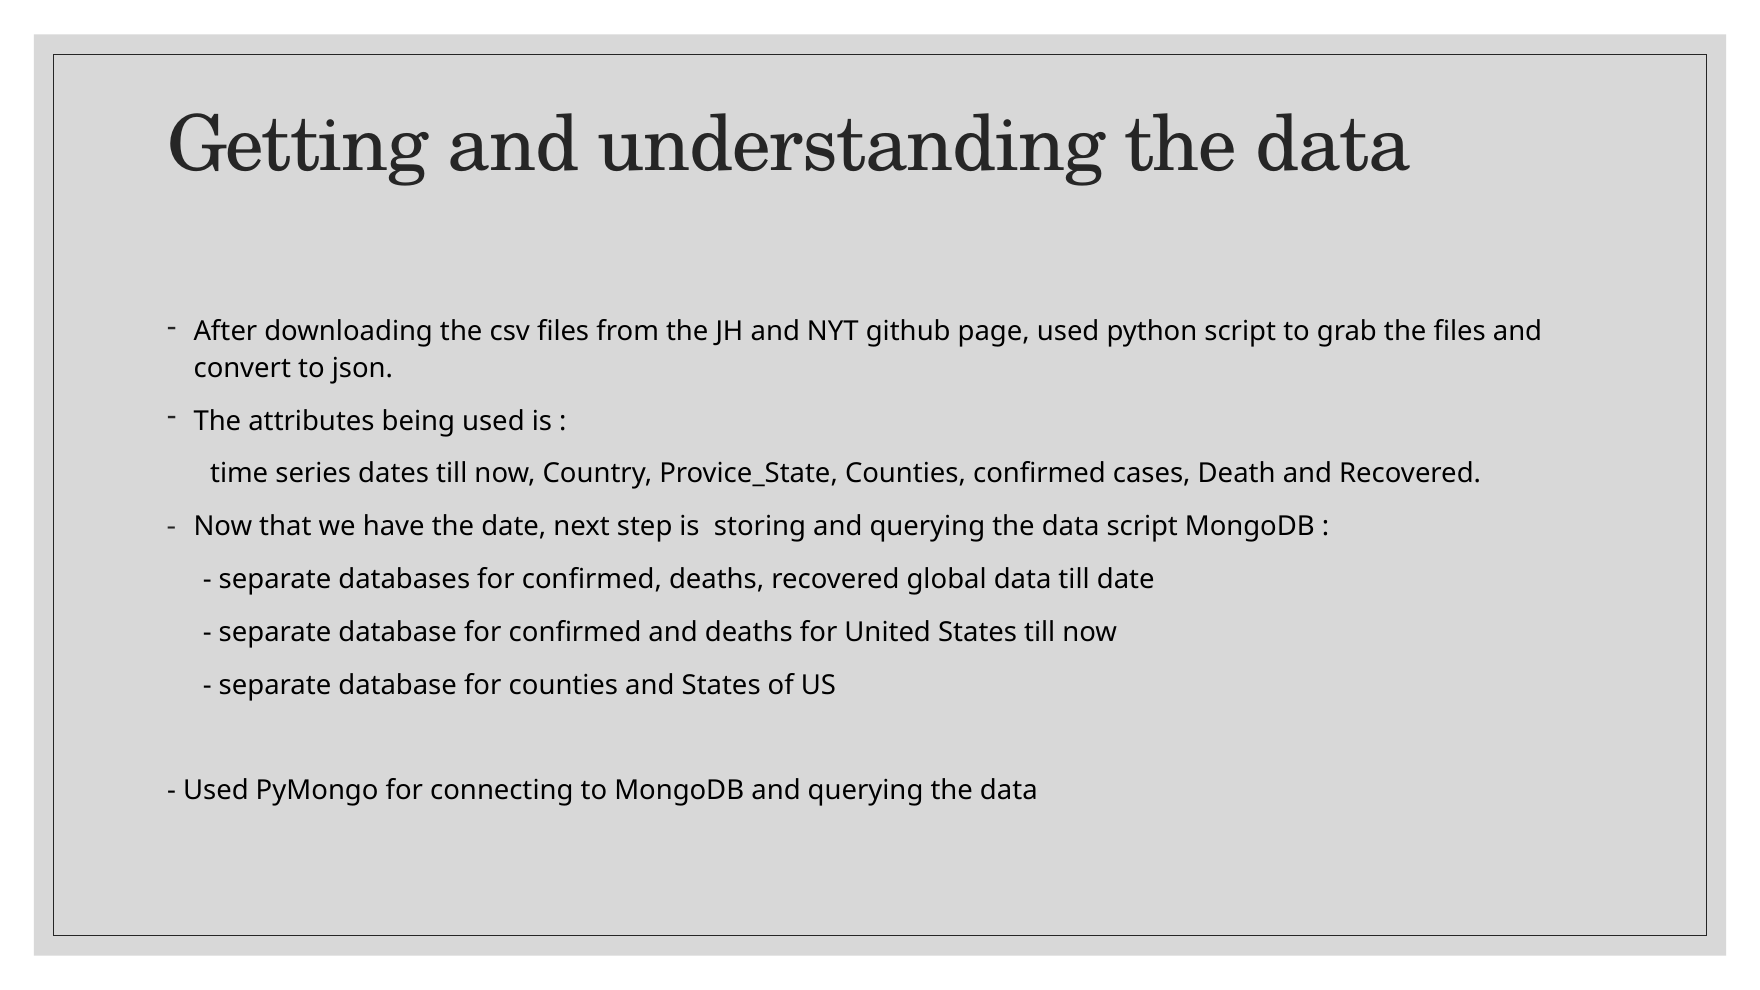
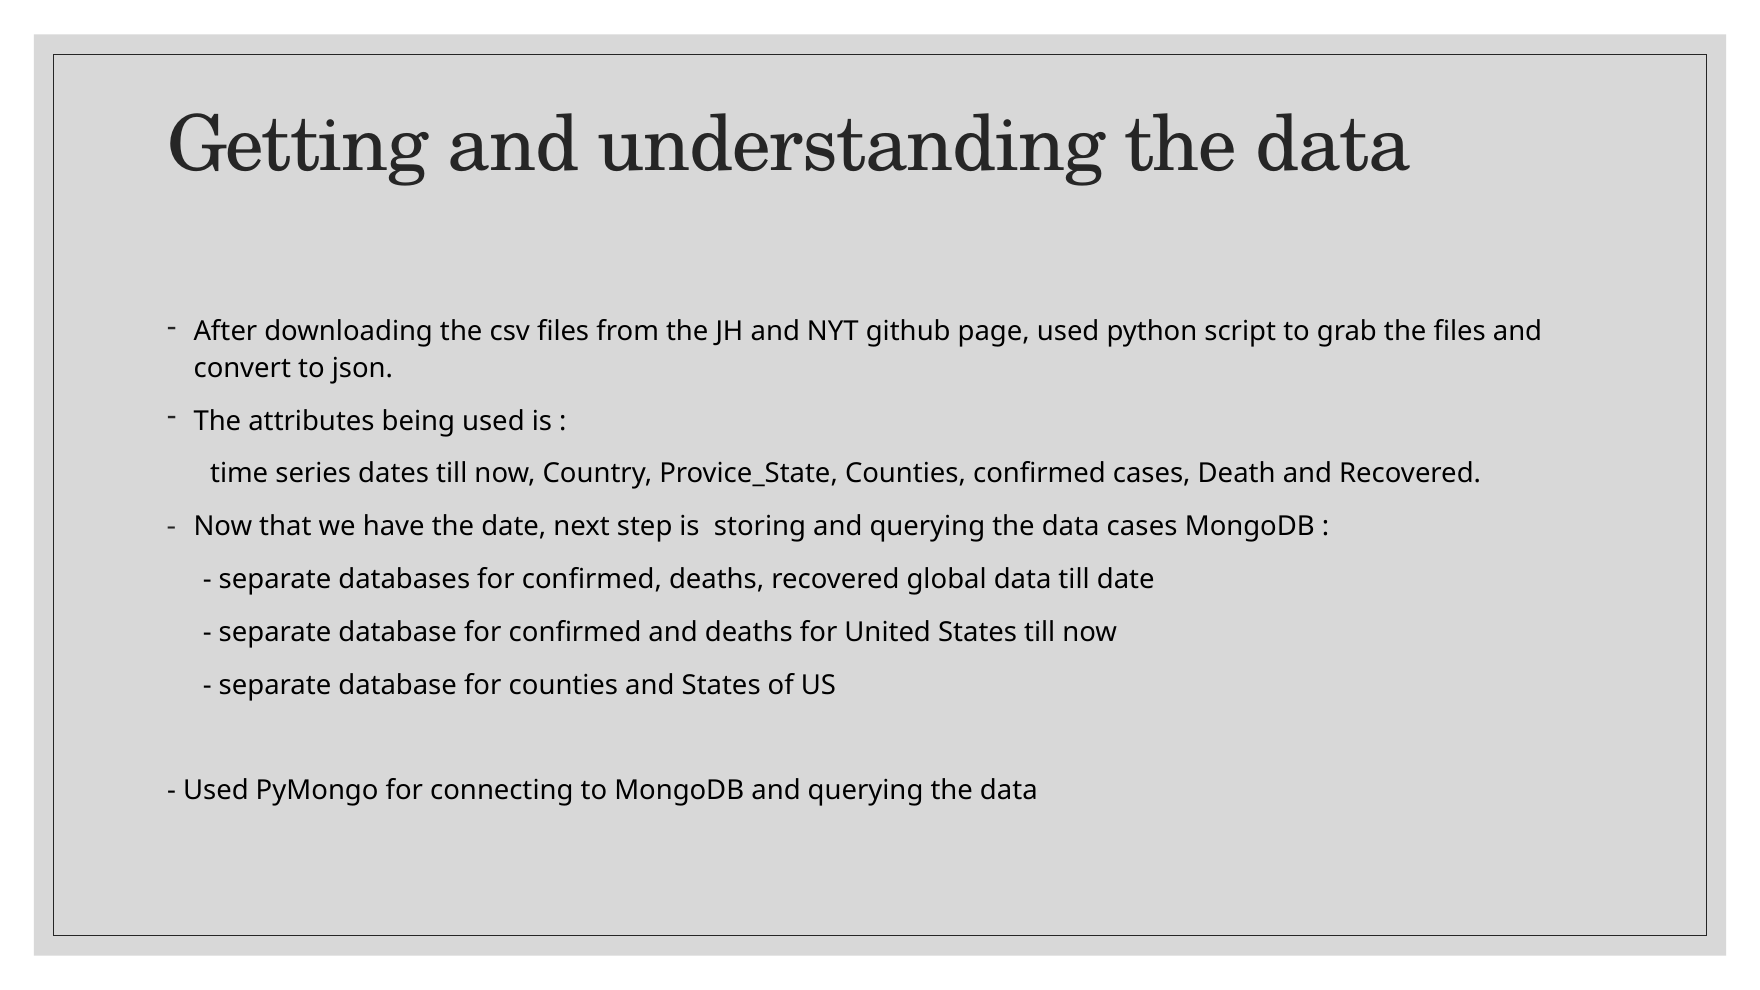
data script: script -> cases
